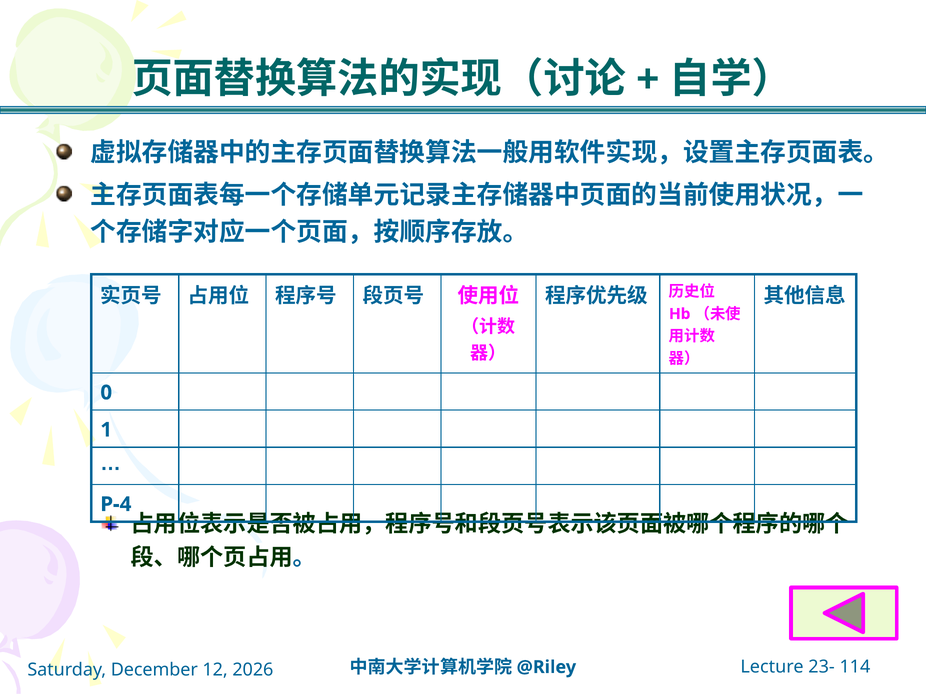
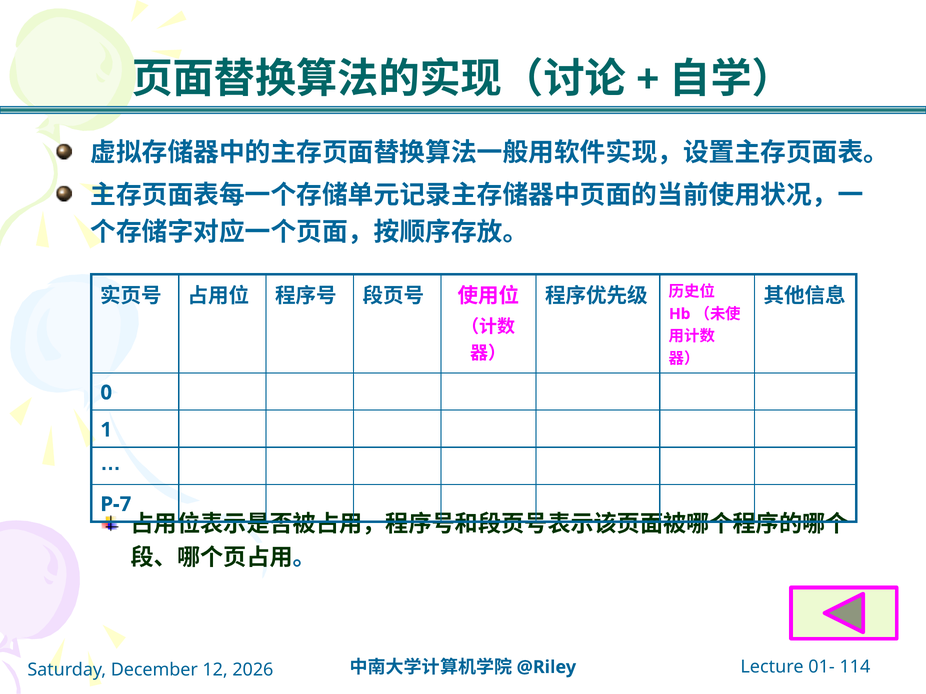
P-4: P-4 -> P-7
23-: 23- -> 01-
